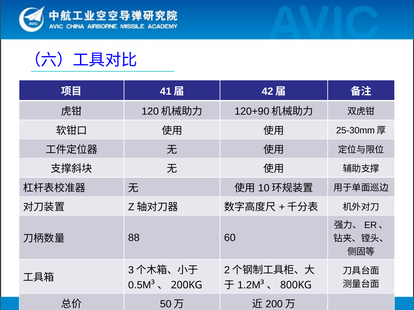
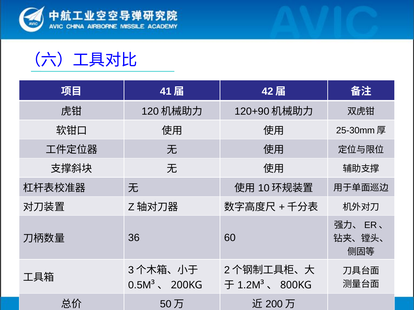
88: 88 -> 36
